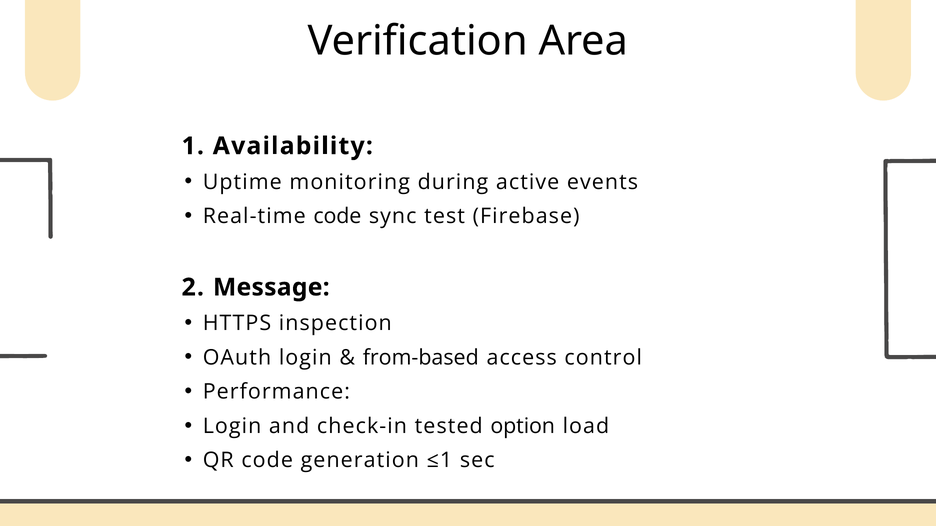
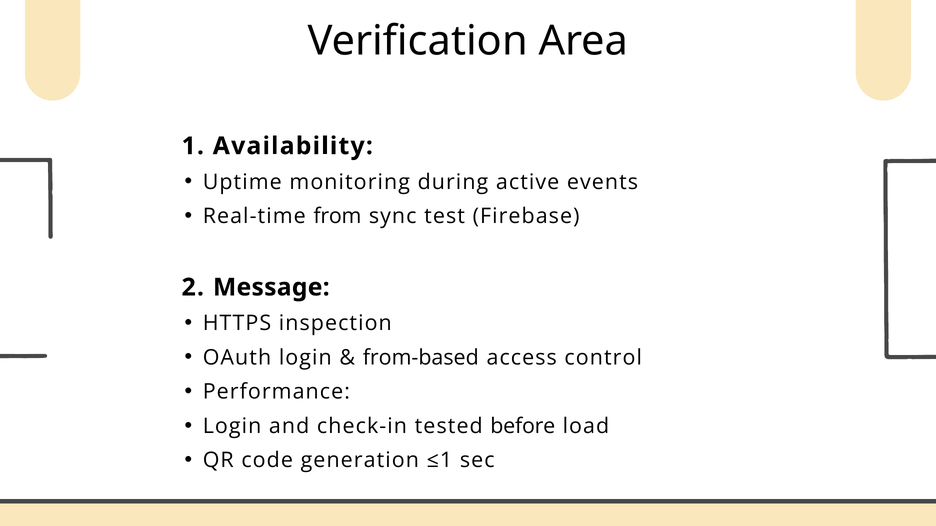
Real-time code: code -> from
option: option -> before
